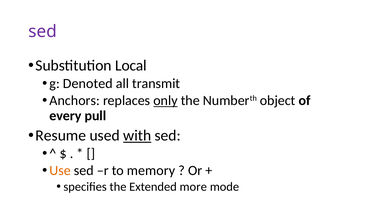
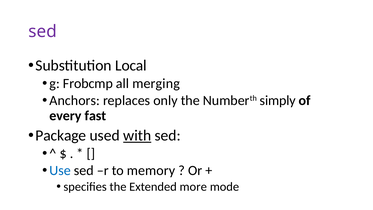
Denoted: Denoted -> Frobcmp
transmit: transmit -> merging
only underline: present -> none
object: object -> simply
pull: pull -> fast
Resume: Resume -> Package
Use colour: orange -> blue
